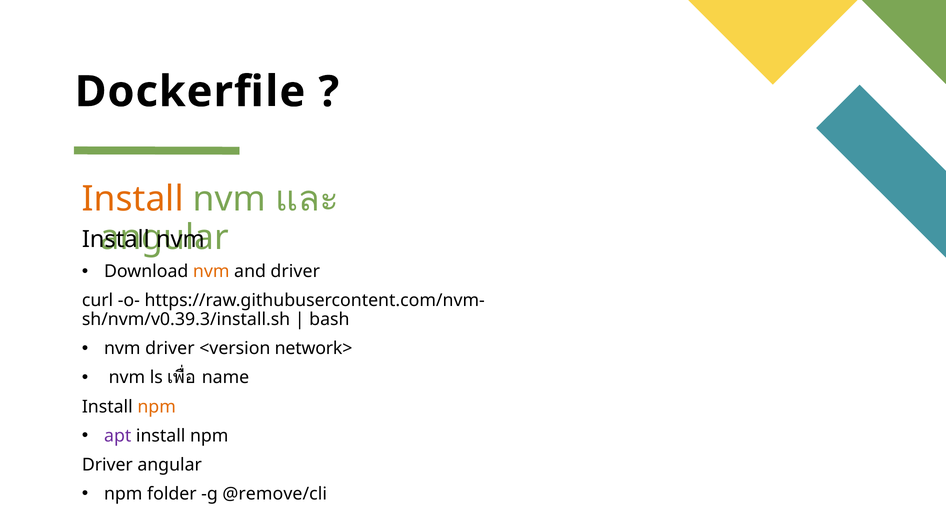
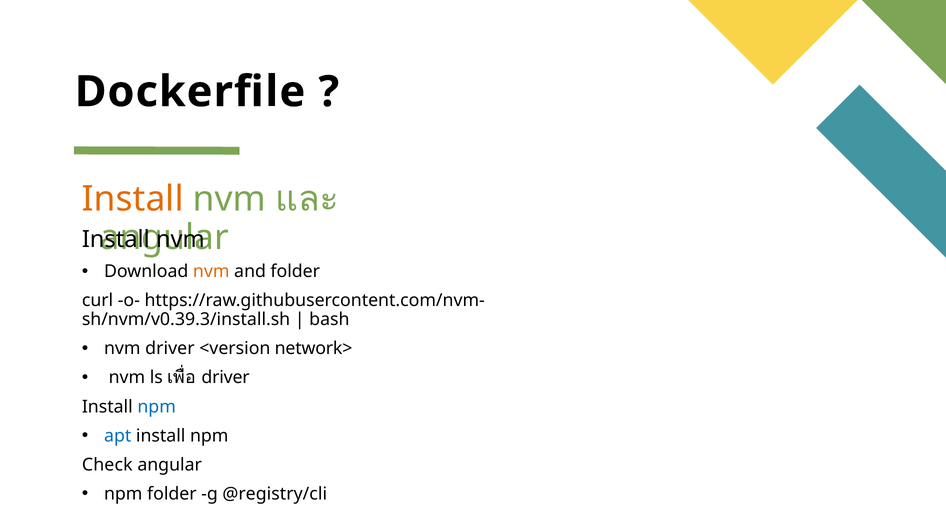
and driver: driver -> folder
name at (225, 378): name -> driver
npm at (157, 407) colour: orange -> blue
apt colour: purple -> blue
Driver at (107, 465): Driver -> Check
@remove/cli: @remove/cli -> @registry/cli
